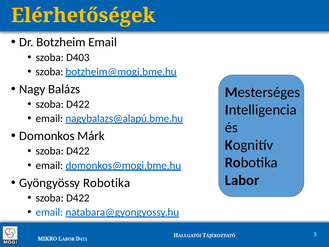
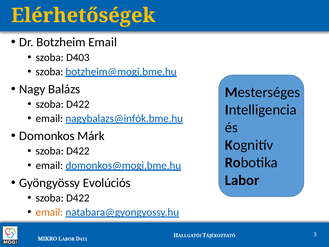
nagybalazs@alapú.bme.hu: nagybalazs@alapú.bme.hu -> nagybalazs@infók.bme.hu
Gyöngyössy Robotika: Robotika -> Evolúciós
email at (49, 212) colour: blue -> orange
